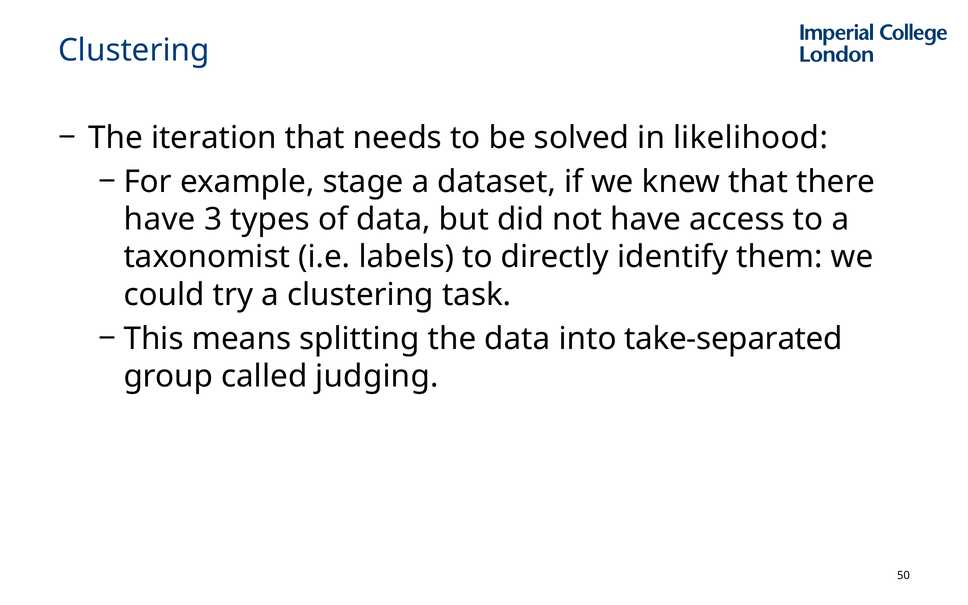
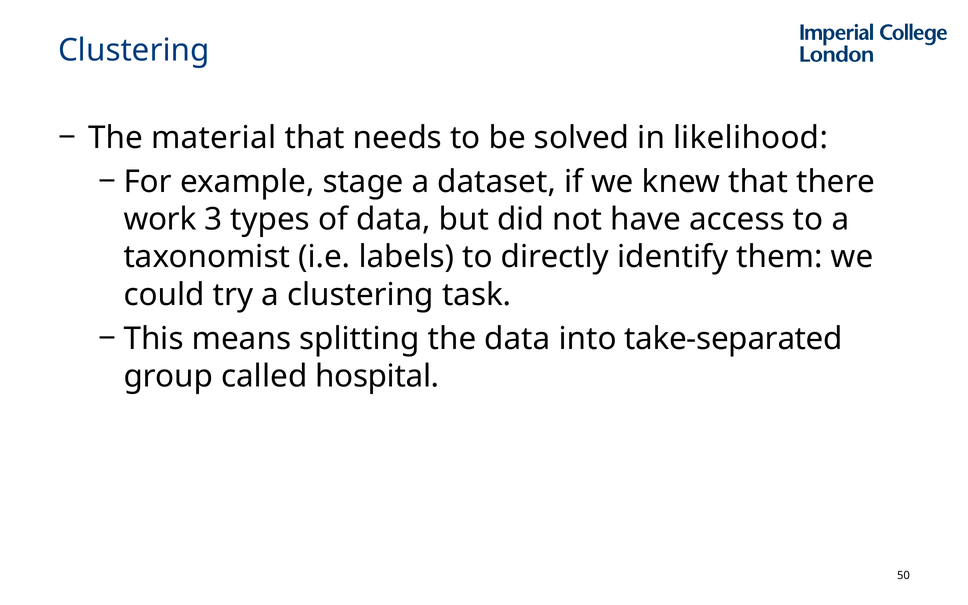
iteration: iteration -> material
have at (160, 219): have -> work
judging: judging -> hospital
